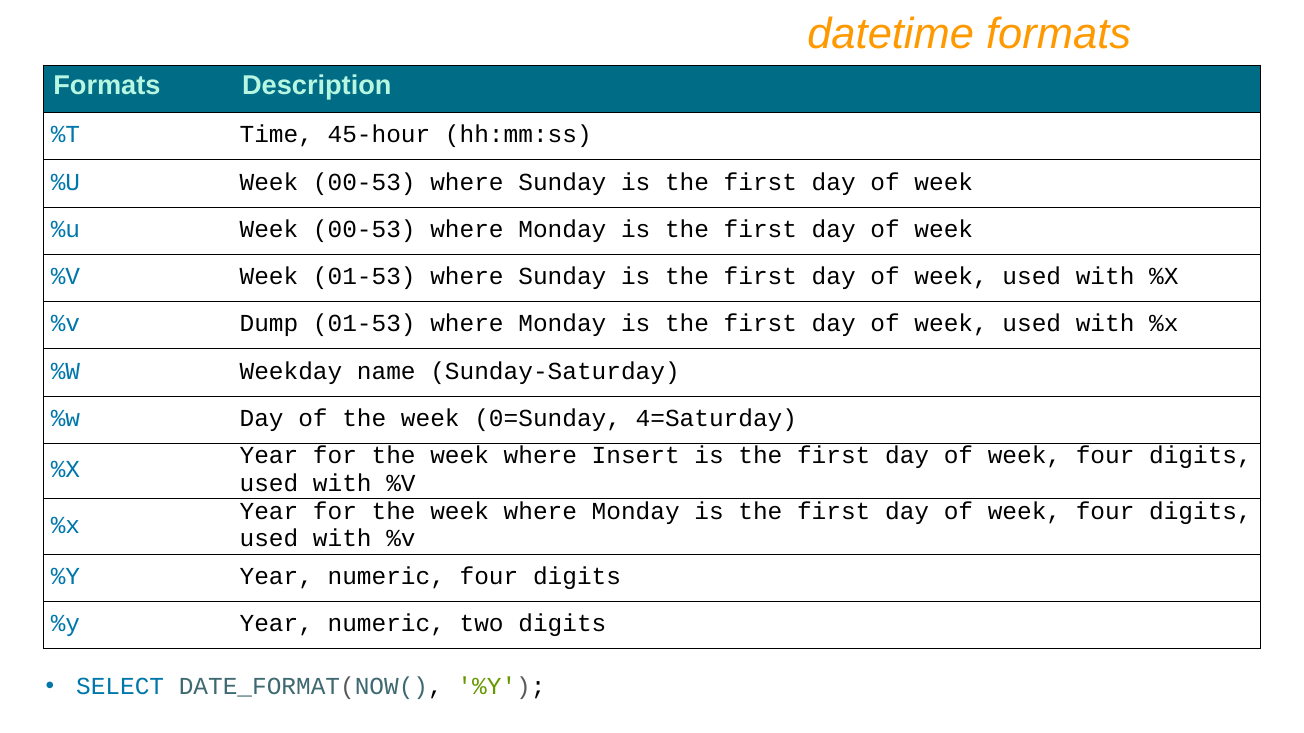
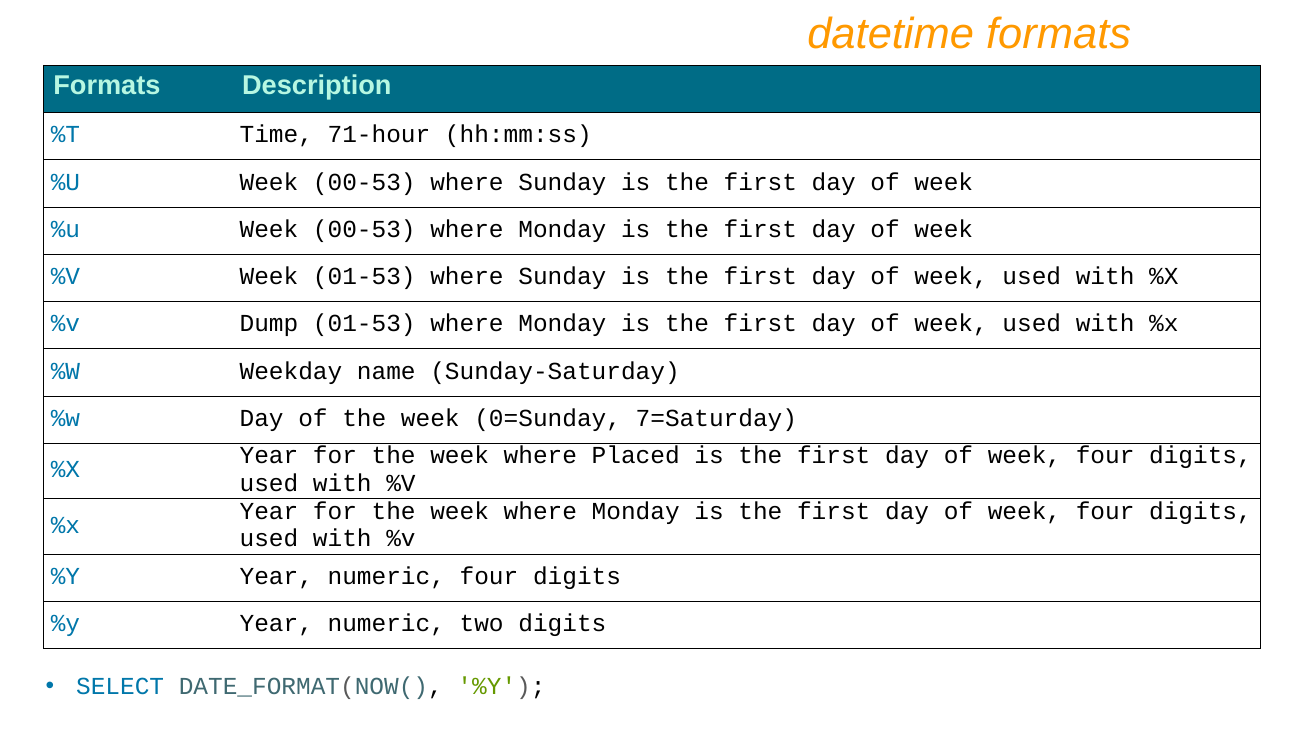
45-hour: 45-hour -> 71-hour
4=Saturday: 4=Saturday -> 7=Saturday
Insert: Insert -> Placed
